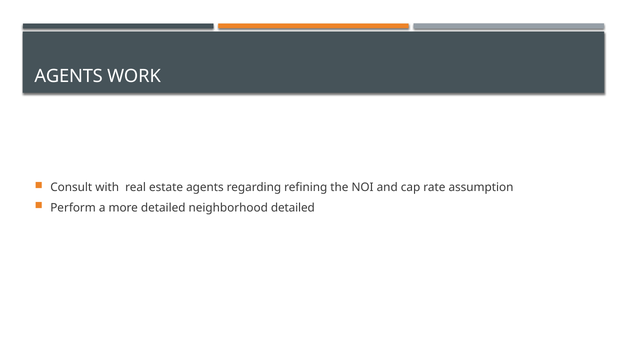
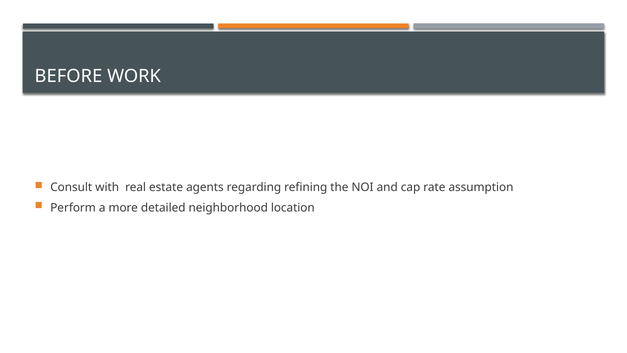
AGENTS at (69, 76): AGENTS -> BEFORE
neighborhood detailed: detailed -> location
